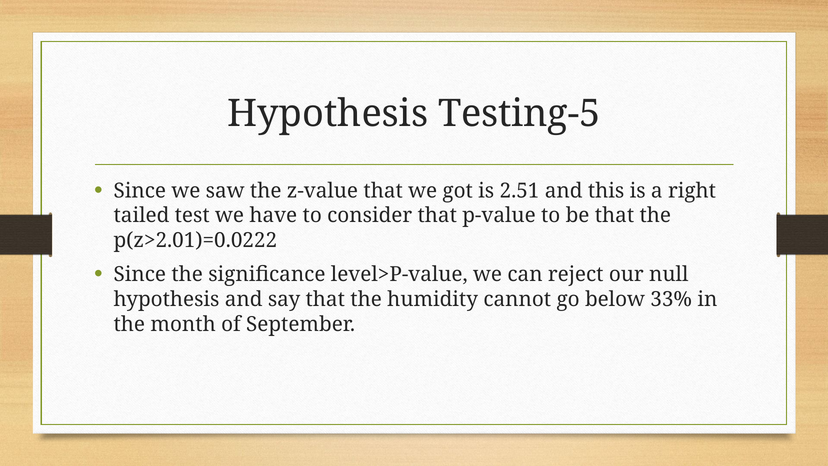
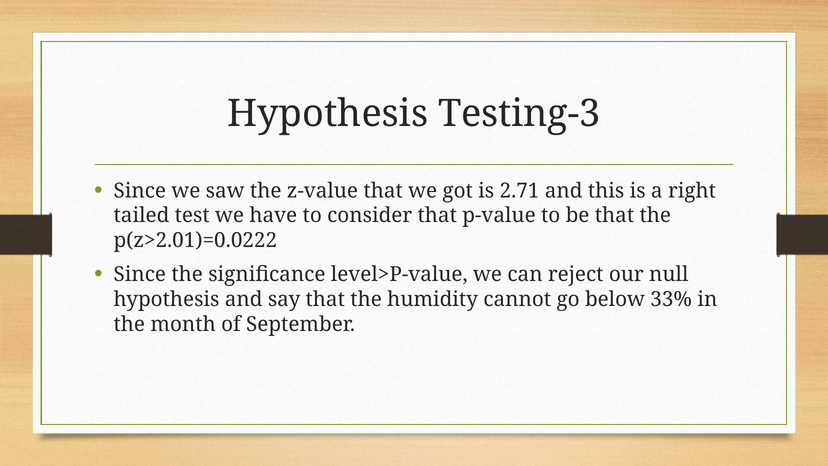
Testing-5: Testing-5 -> Testing-3
2.51: 2.51 -> 2.71
